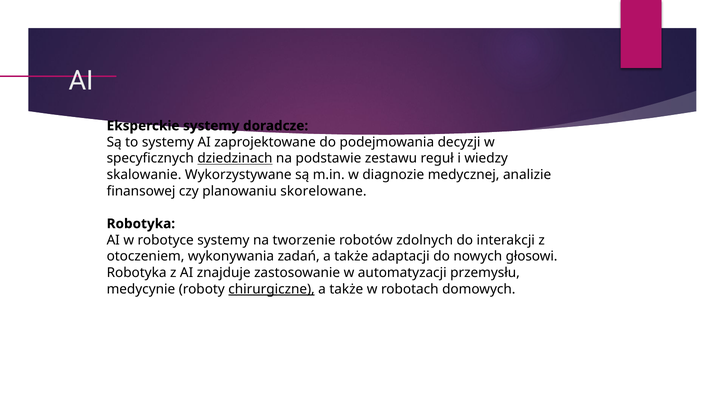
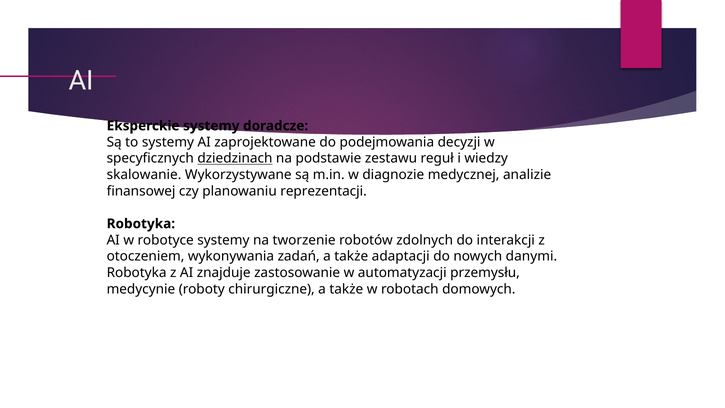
skorelowane: skorelowane -> reprezentacji
głosowi: głosowi -> danymi
chirurgiczne underline: present -> none
